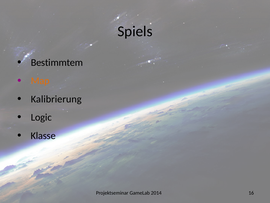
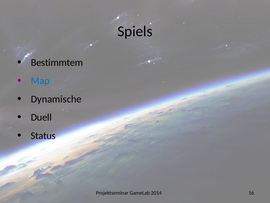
Map colour: orange -> blue
Kalibrierung: Kalibrierung -> Dynamische
Logic: Logic -> Duell
Klasse: Klasse -> Status
